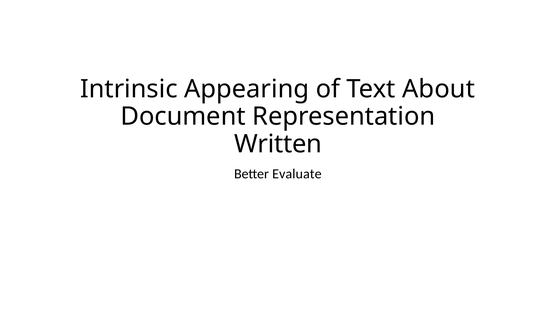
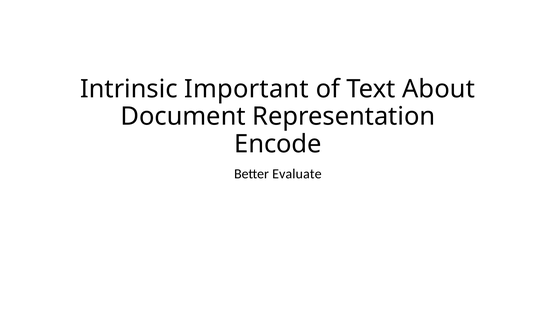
Appearing: Appearing -> Important
Written: Written -> Encode
